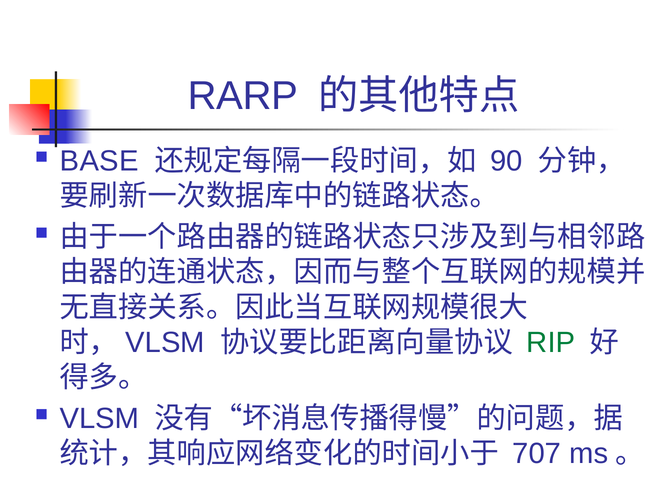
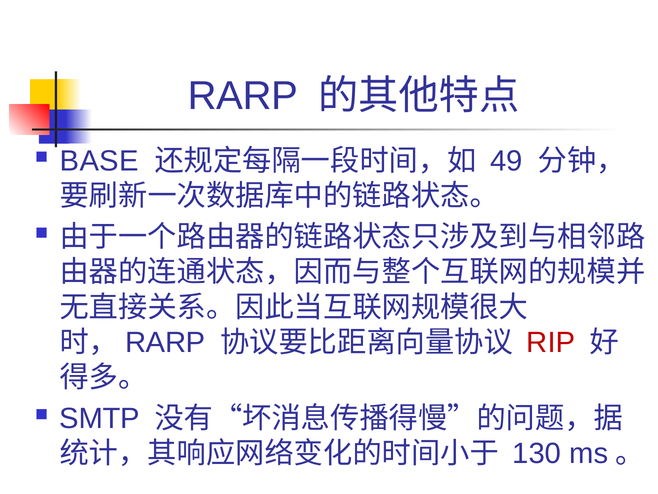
90: 90 -> 49
VLSM at (165, 342): VLSM -> RARP
RIP colour: green -> red
VLSM at (99, 418): VLSM -> SMTP
707: 707 -> 130
